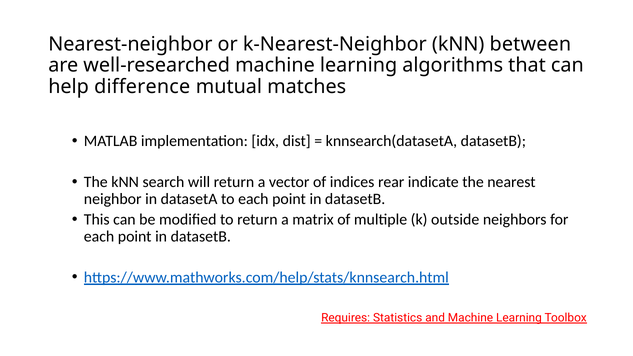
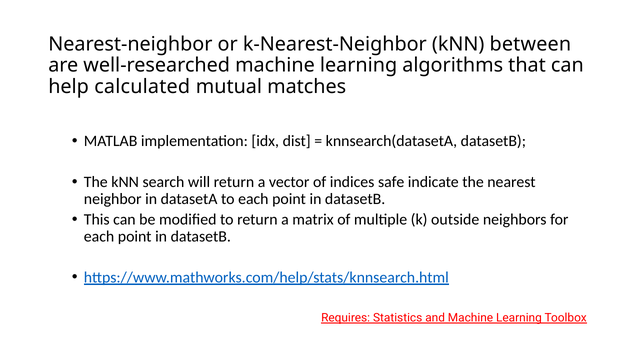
difference: difference -> calculated
rear: rear -> safe
